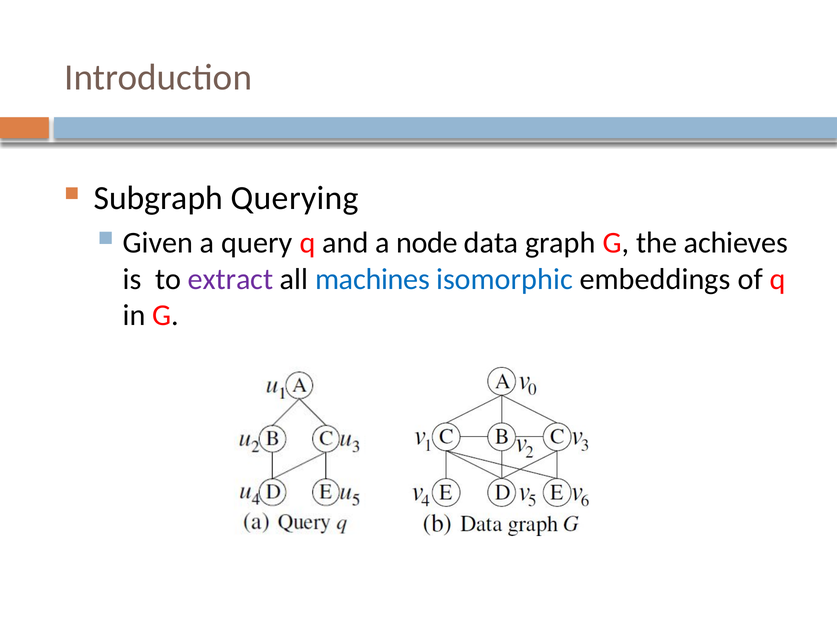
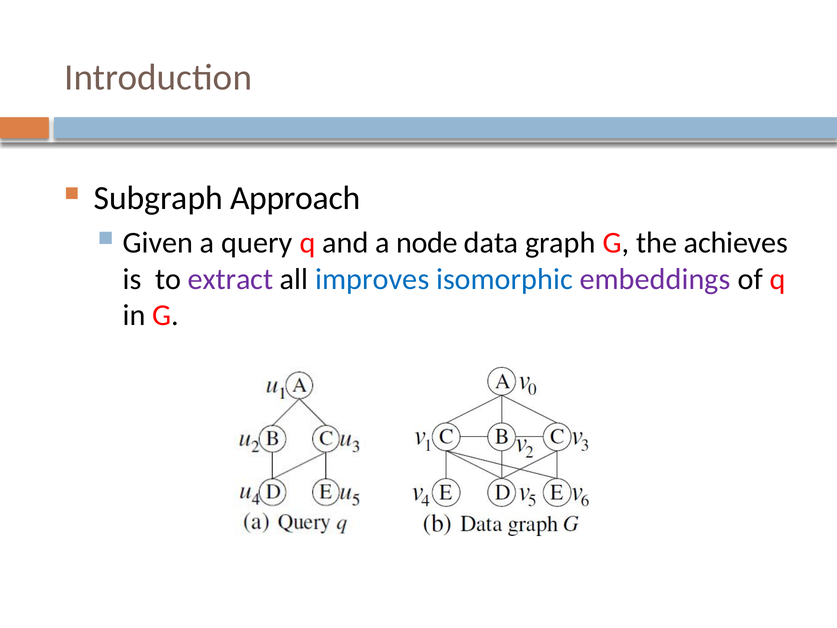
Querying: Querying -> Approach
machines: machines -> improves
embeddings colour: black -> purple
